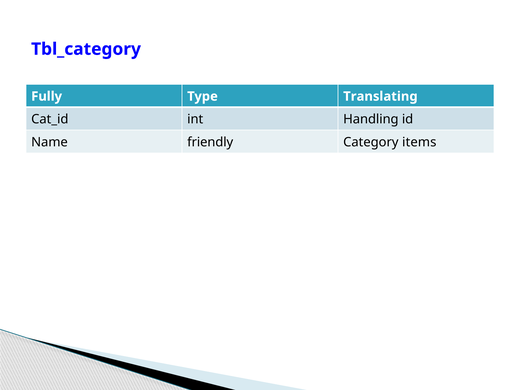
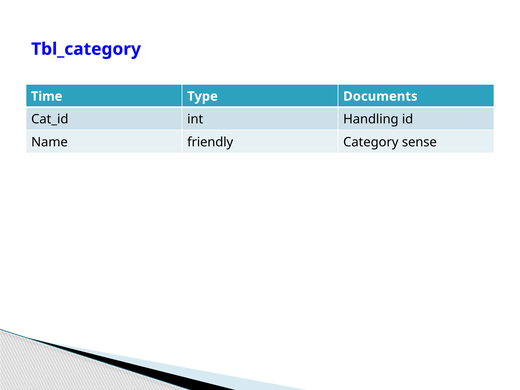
Fully: Fully -> Time
Translating: Translating -> Documents
items: items -> sense
